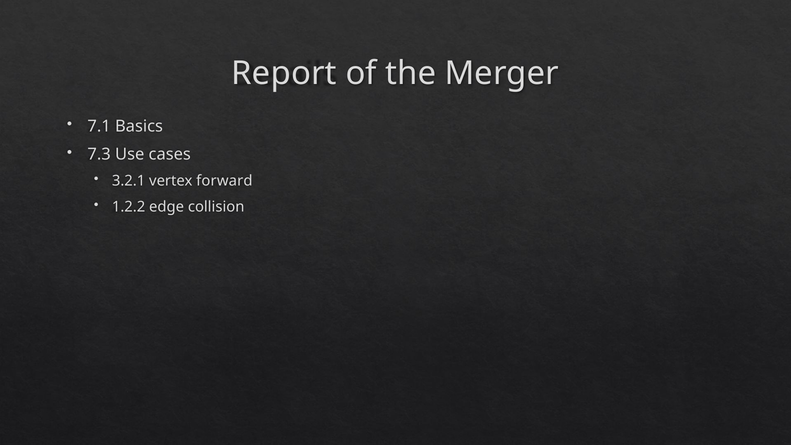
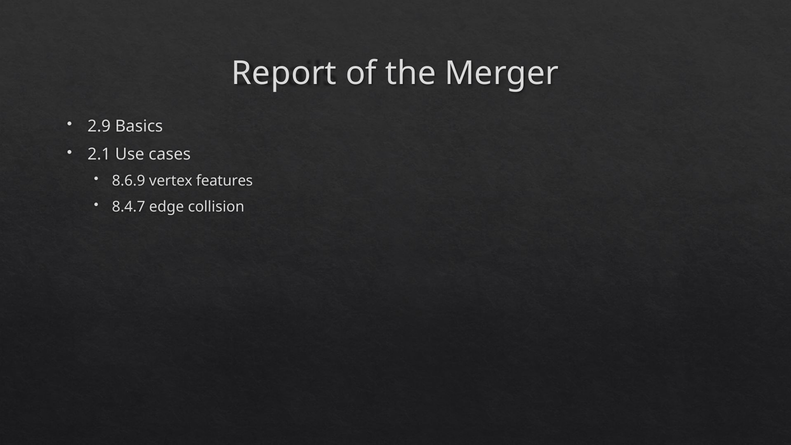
7.1: 7.1 -> 2.9
7.3: 7.3 -> 2.1
3.2.1: 3.2.1 -> 8.6.9
forward: forward -> features
1.2.2: 1.2.2 -> 8.4.7
